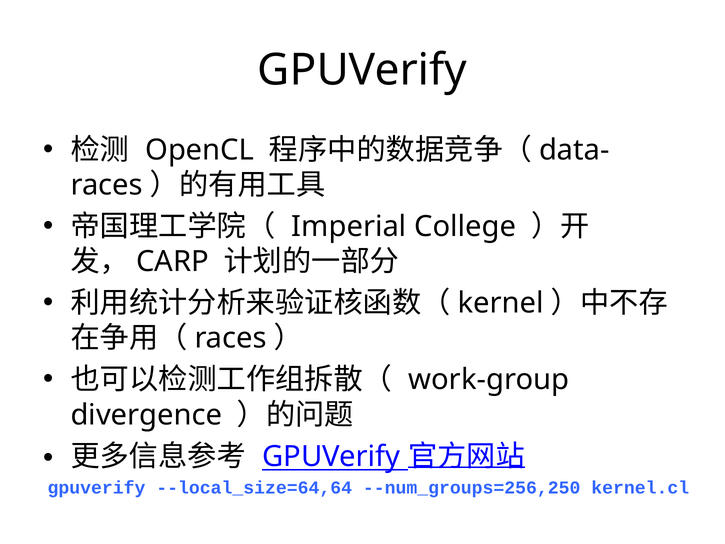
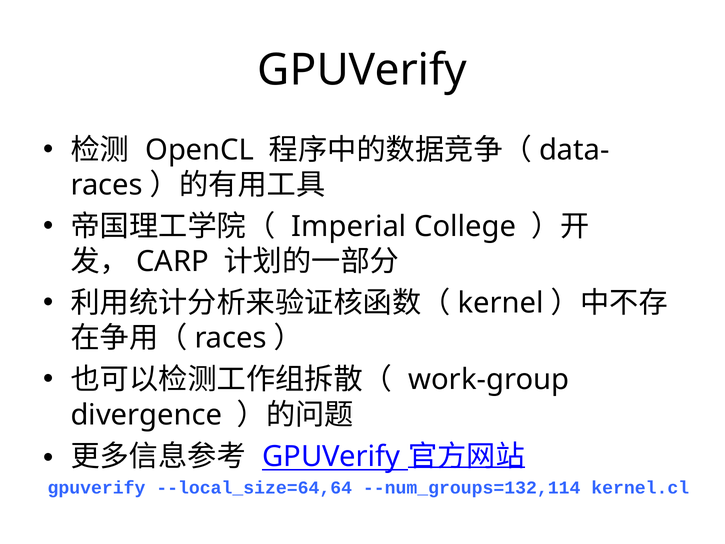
--num_groups=256,250: --num_groups=256,250 -> --num_groups=132,114
